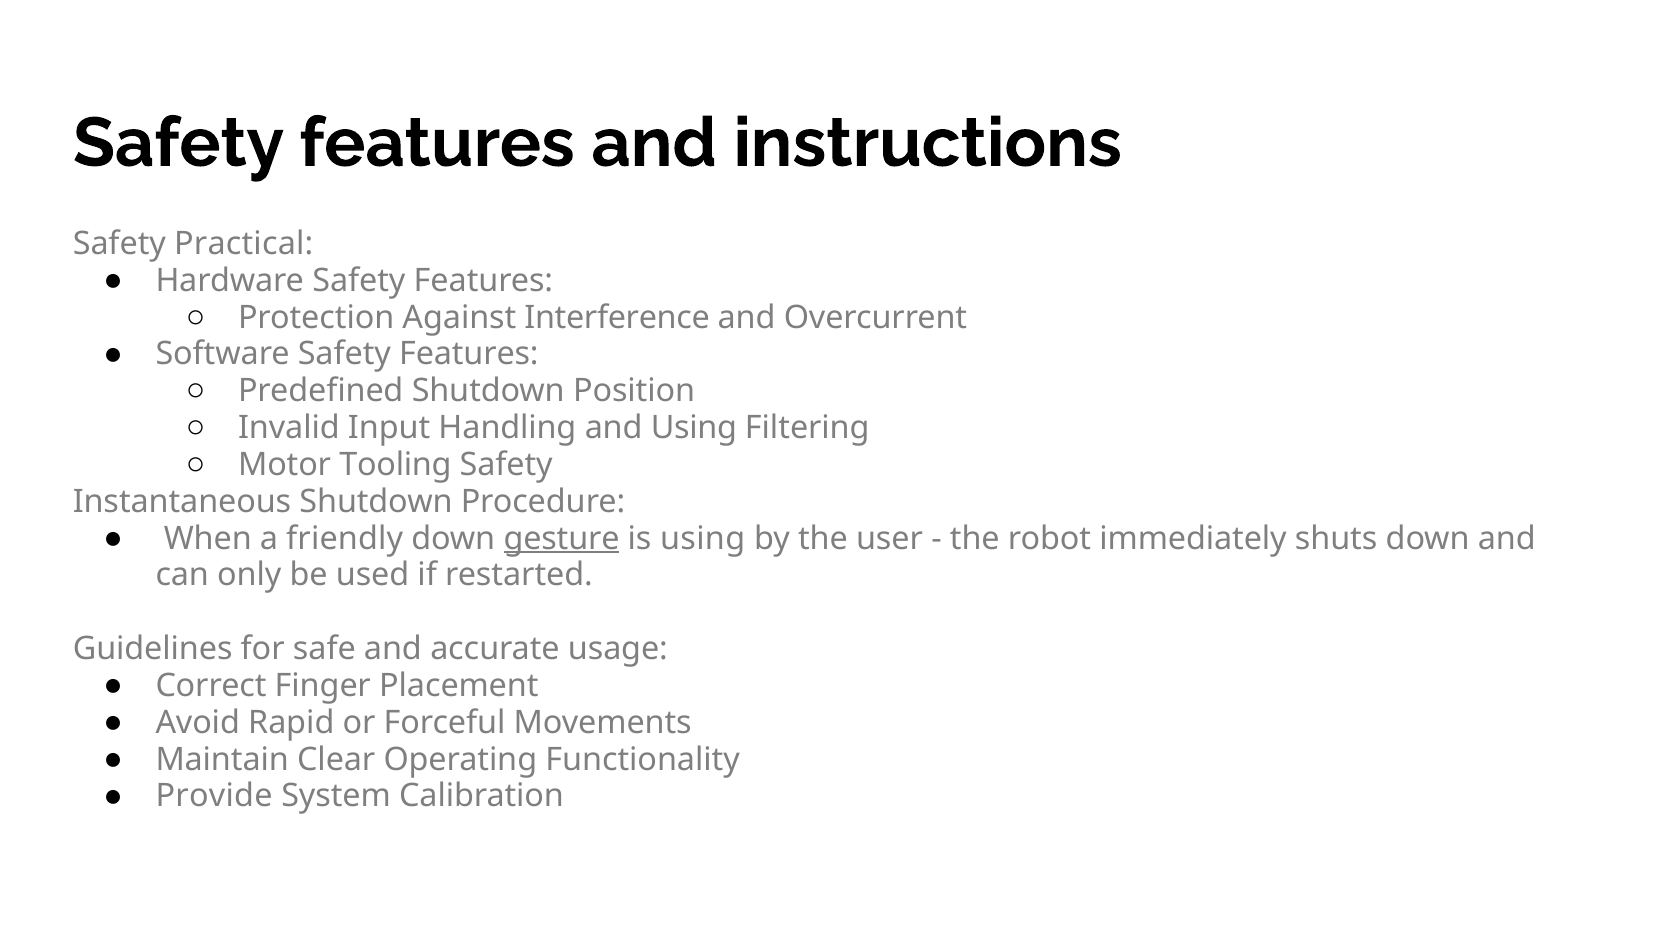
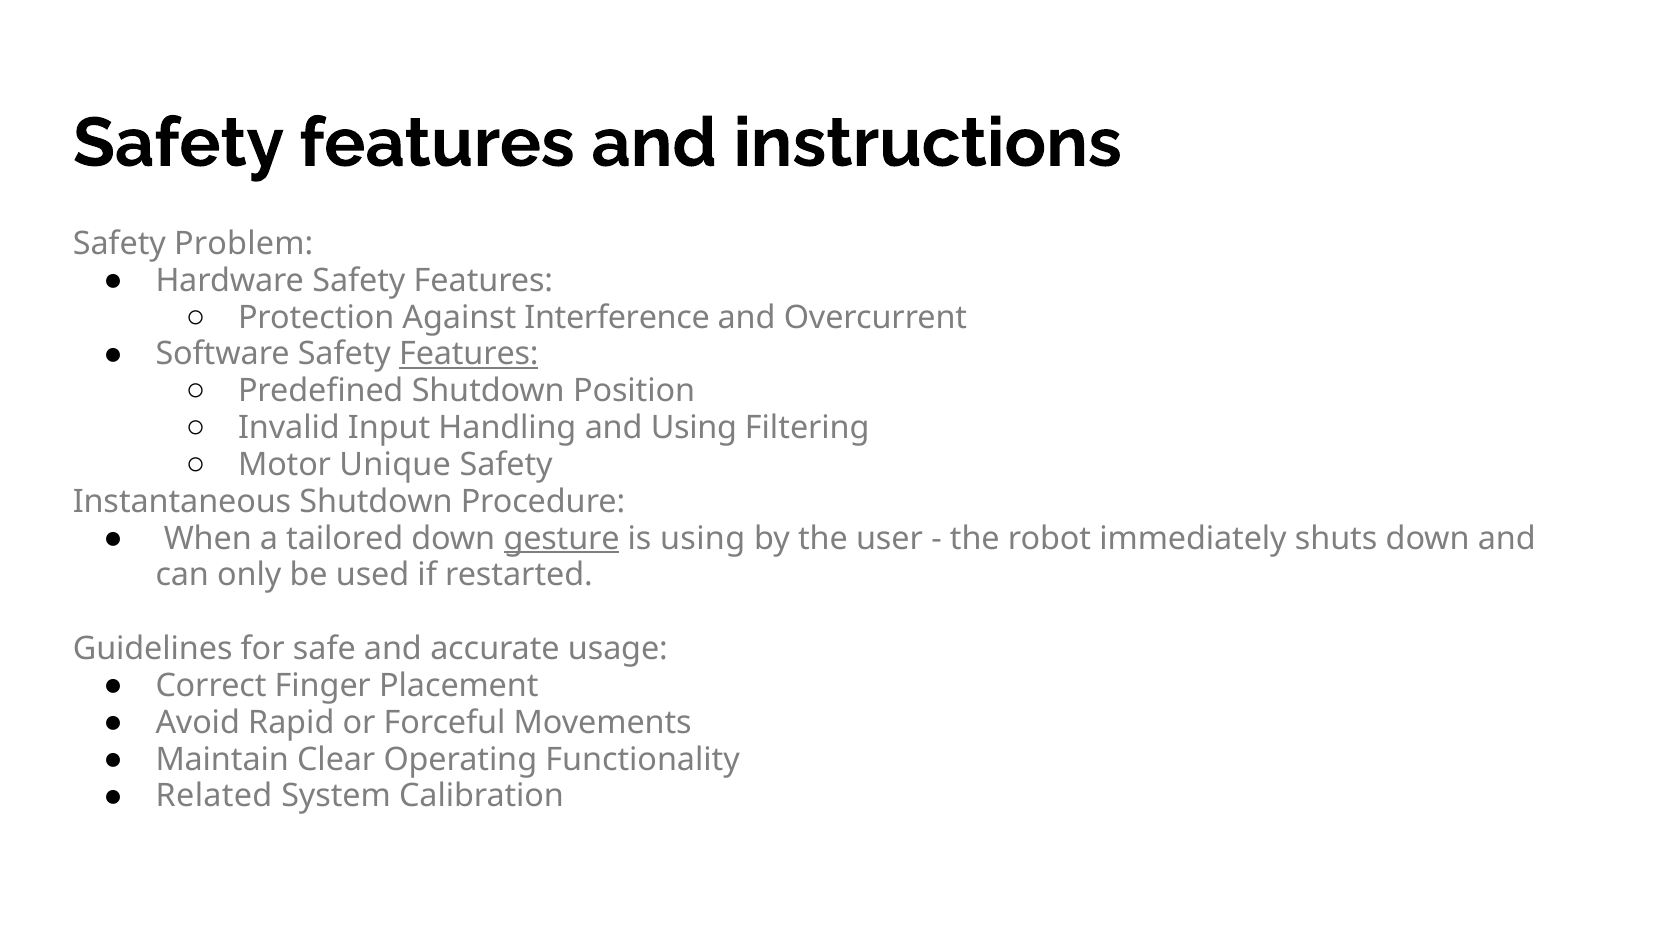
Practical: Practical -> Problem
Features at (469, 354) underline: none -> present
Tooling: Tooling -> Unique
friendly: friendly -> tailored
Provide: Provide -> Related
